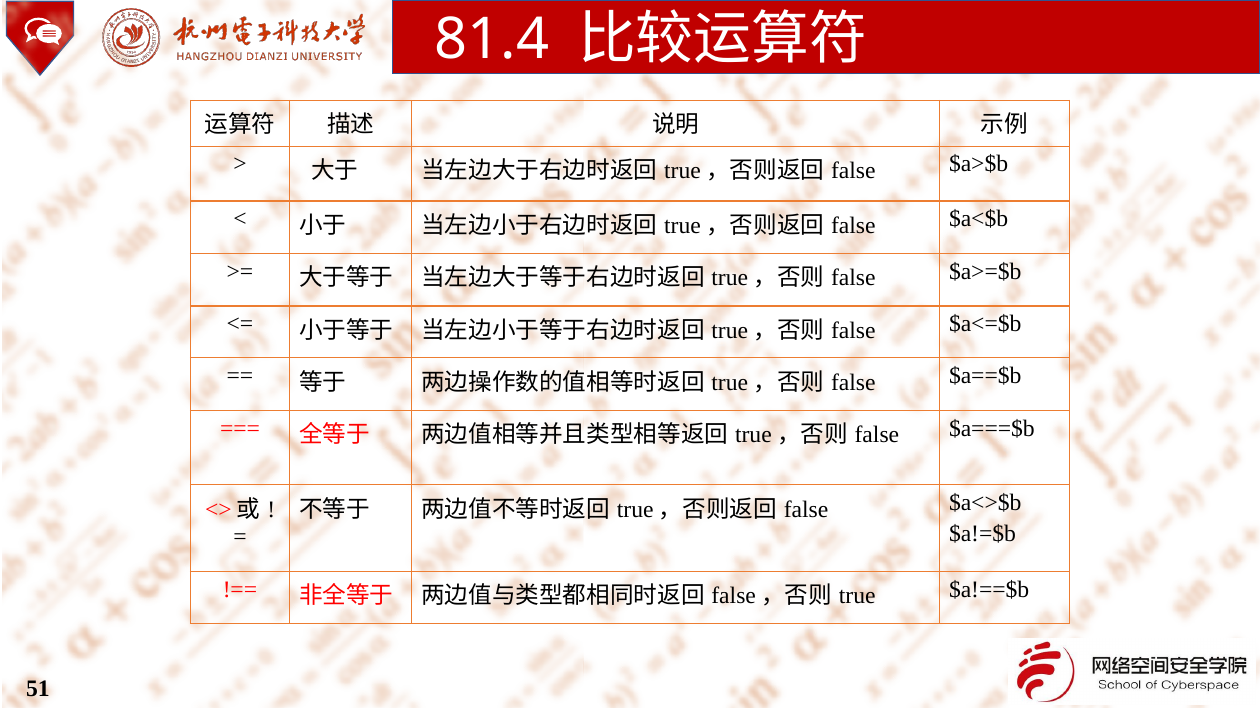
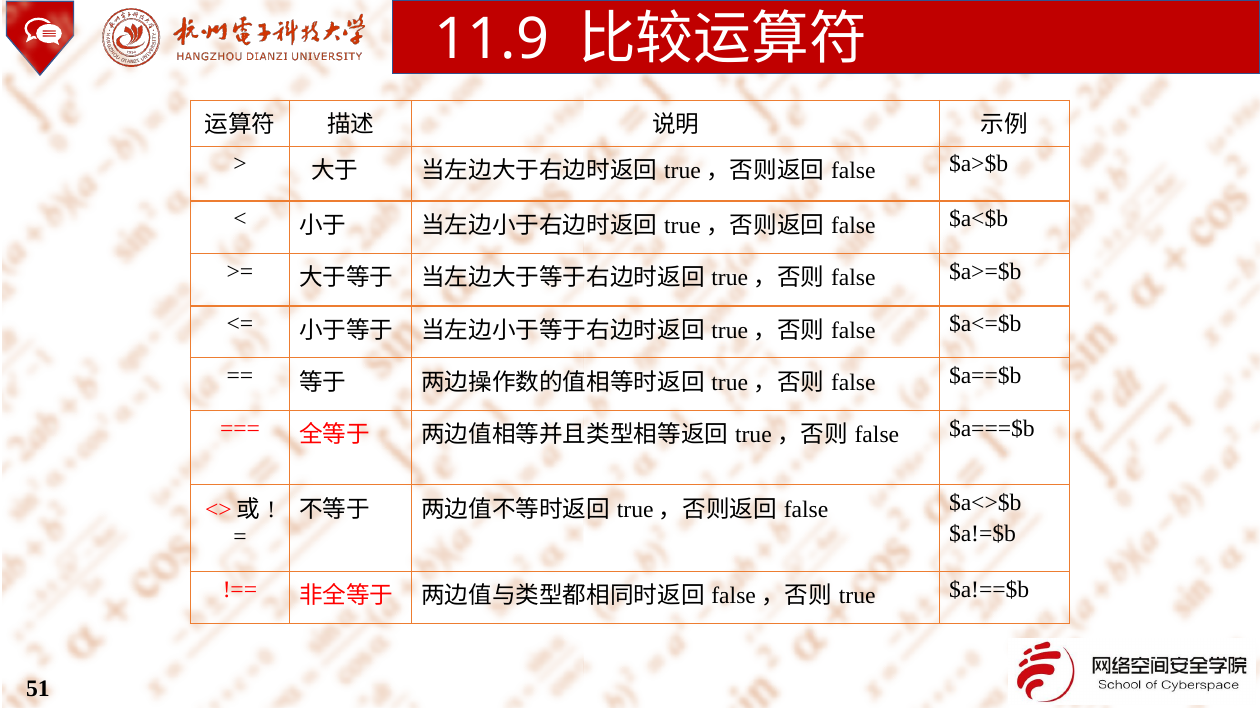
81.4: 81.4 -> 11.9
